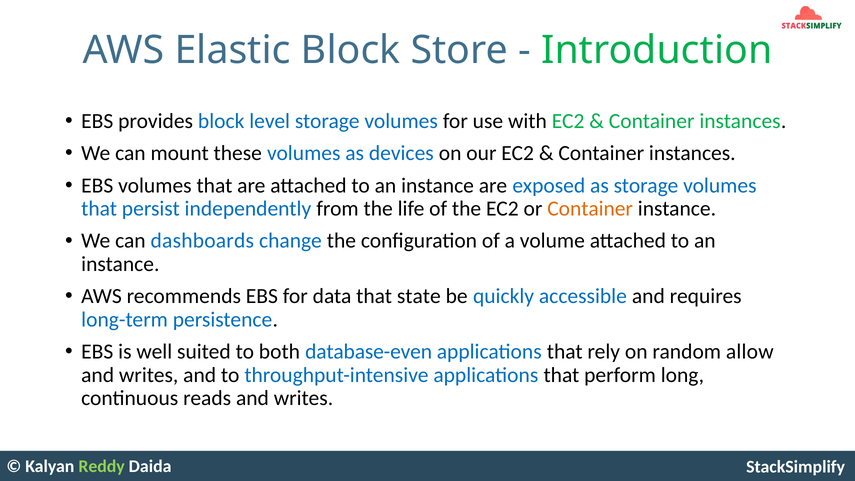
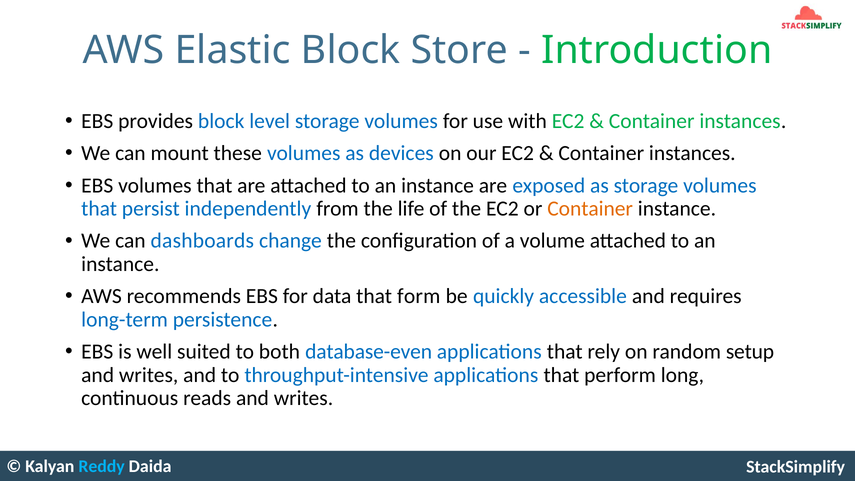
state: state -> form
allow: allow -> setup
Reddy colour: light green -> light blue
